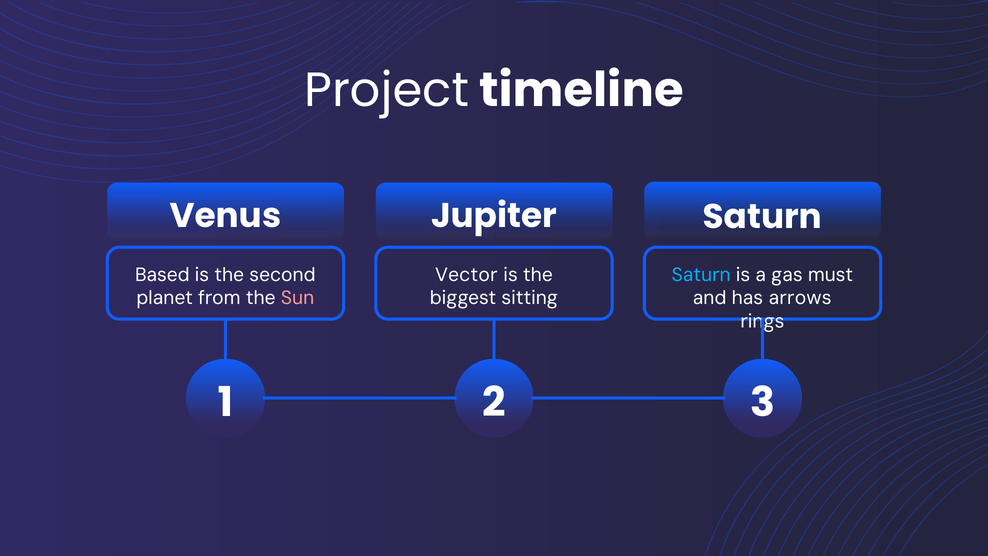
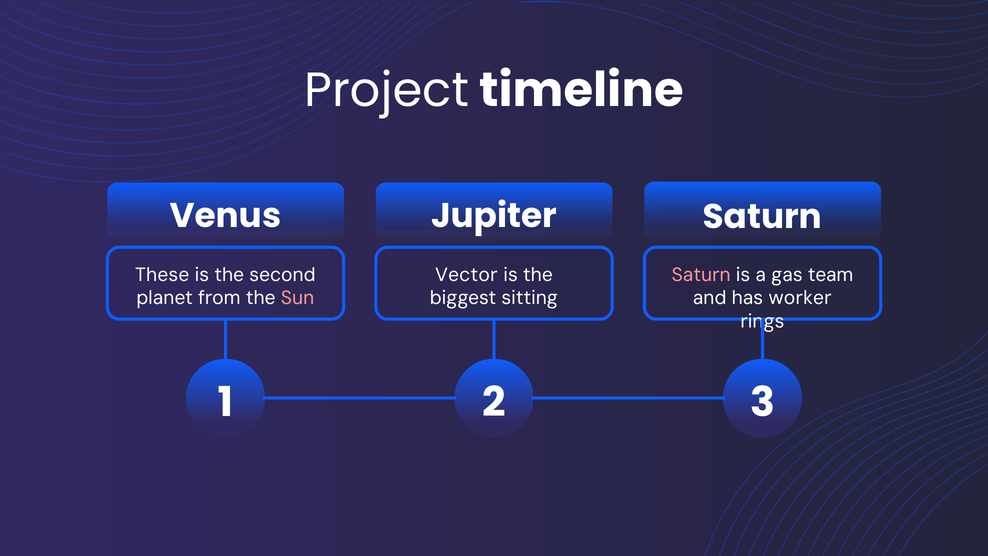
Based: Based -> These
Saturn at (701, 275) colour: light blue -> pink
must: must -> team
arrows: arrows -> worker
